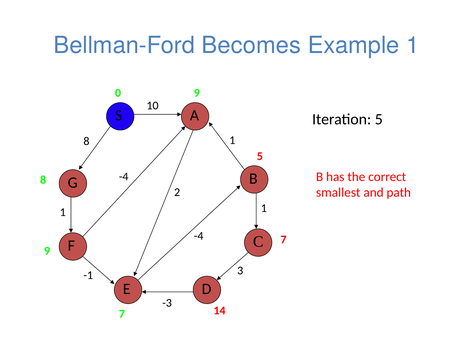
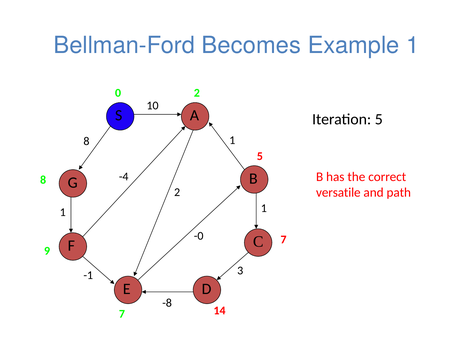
0 9: 9 -> 2
smallest: smallest -> versatile
-4 at (199, 236): -4 -> -0
-3: -3 -> -8
